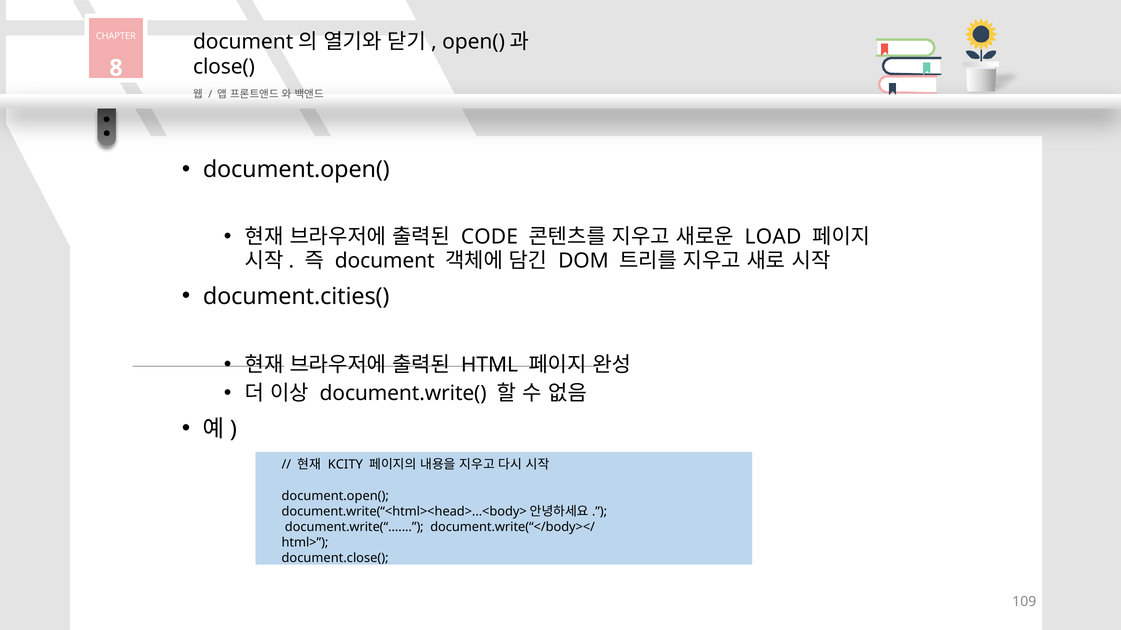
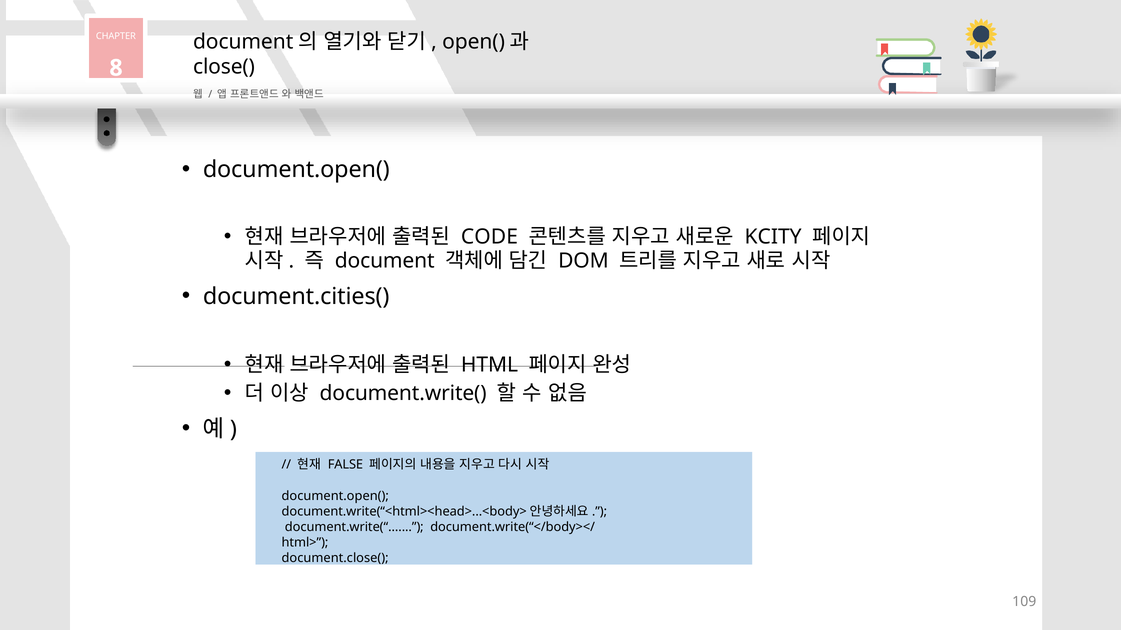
LOAD: LOAD -> KCITY
KCITY: KCITY -> FALSE
